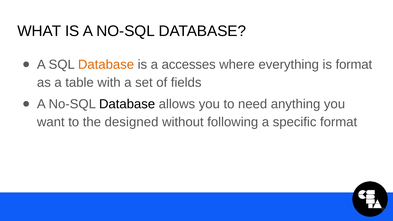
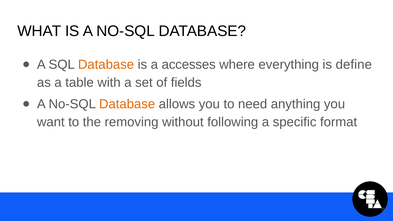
is format: format -> define
Database at (127, 104) colour: black -> orange
designed: designed -> removing
